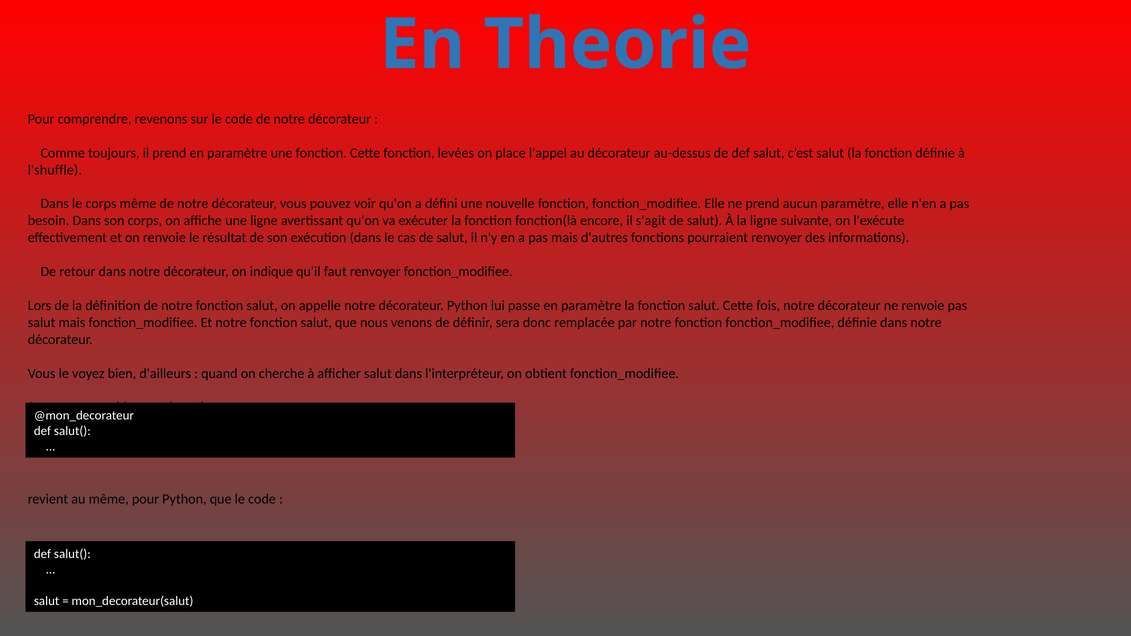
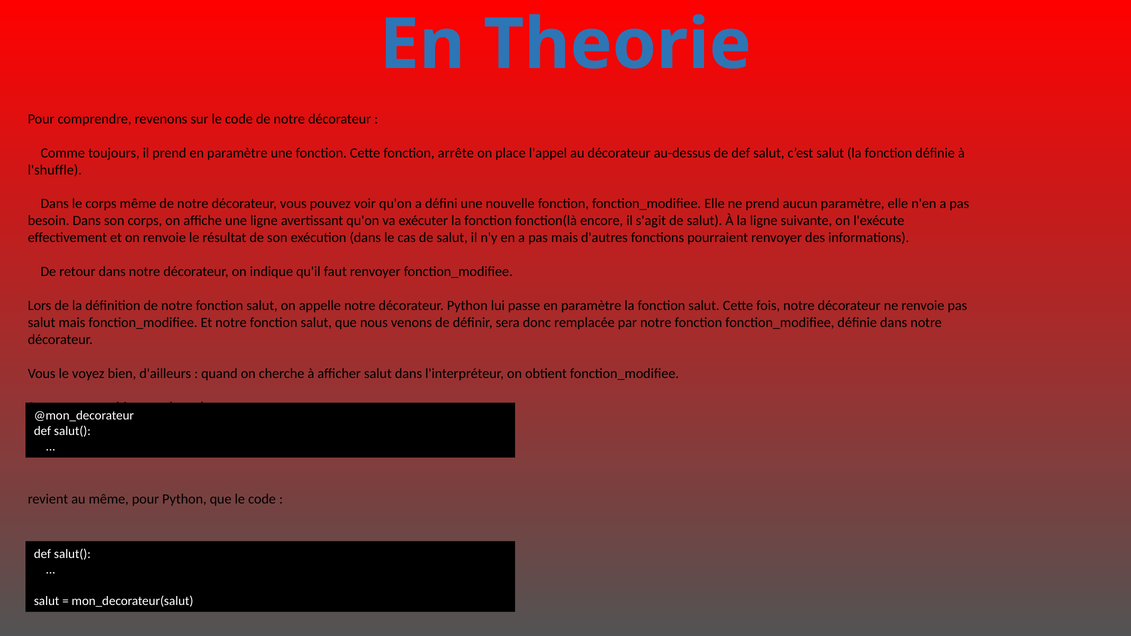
levées: levées -> arrête
